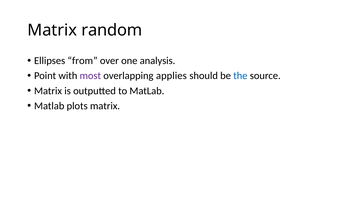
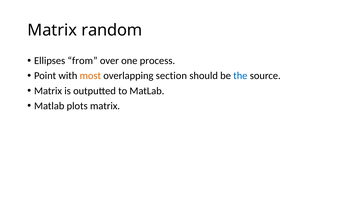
analysis: analysis -> process
most colour: purple -> orange
applies: applies -> section
